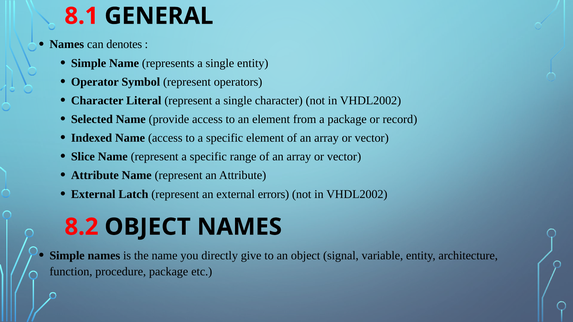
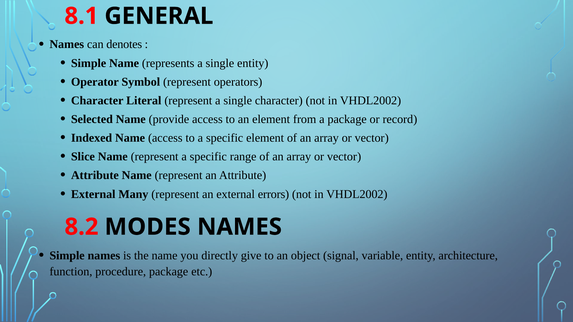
Latch: Latch -> Many
8.2 OBJECT: OBJECT -> MODES
